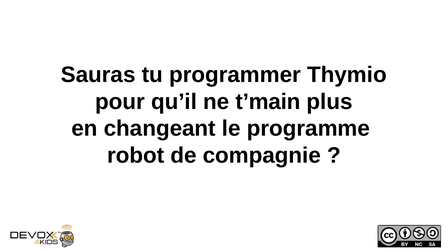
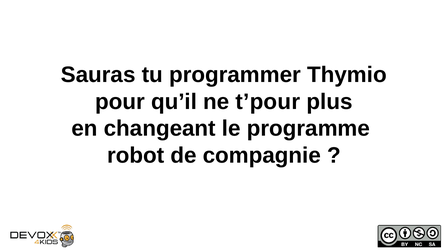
t’main: t’main -> t’pour
